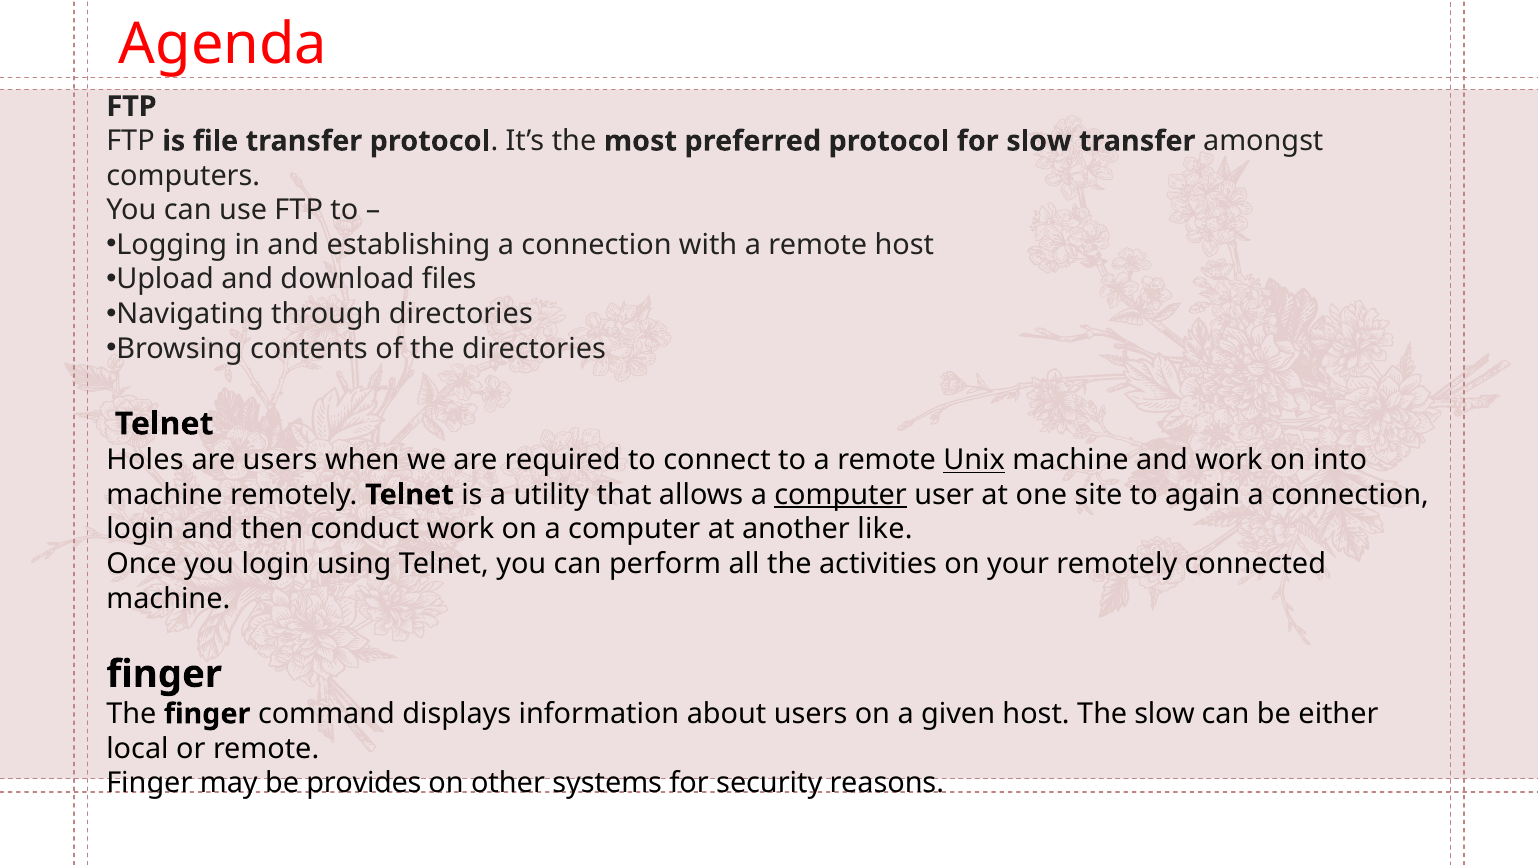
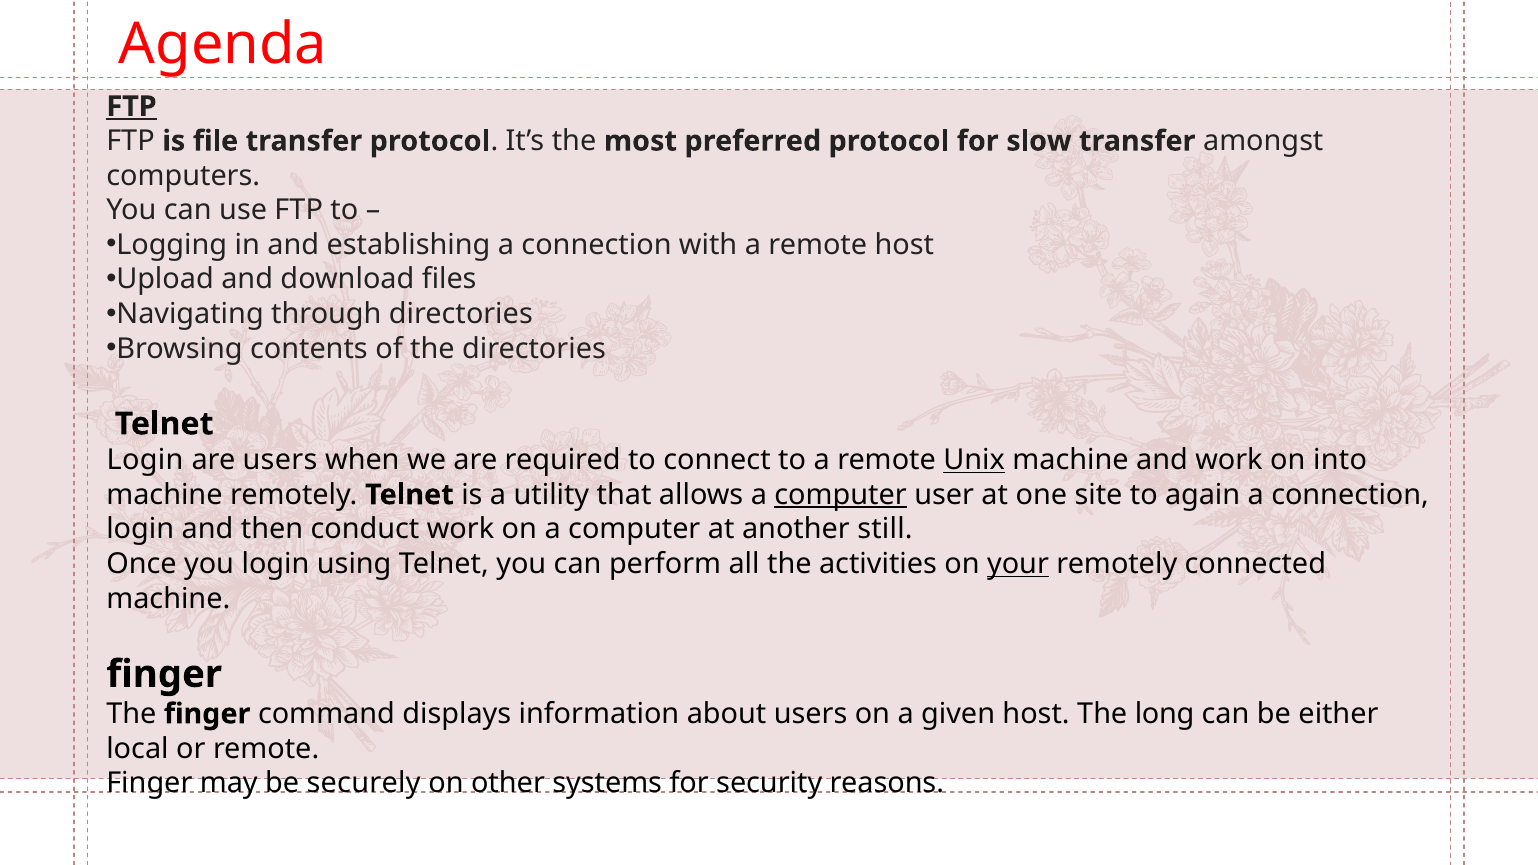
FTP at (132, 106) underline: none -> present
Holes at (145, 460): Holes -> Login
like: like -> still
your underline: none -> present
The slow: slow -> long
provides: provides -> securely
